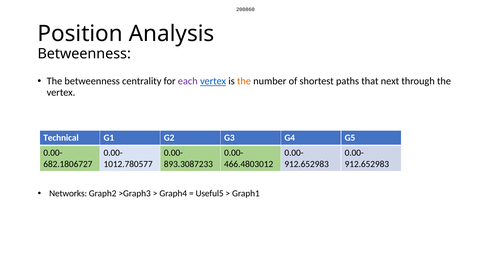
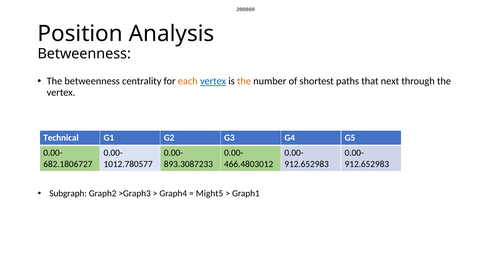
each colour: purple -> orange
Networks: Networks -> Subgraph
Useful5: Useful5 -> Might5
